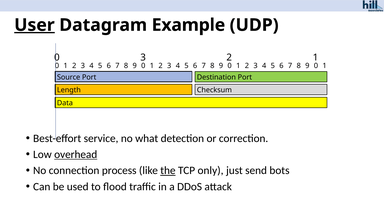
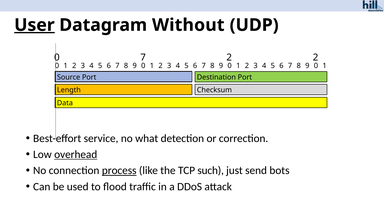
Example: Example -> Without
0 3: 3 -> 7
2 1: 1 -> 2
process underline: none -> present
the underline: present -> none
only: only -> such
